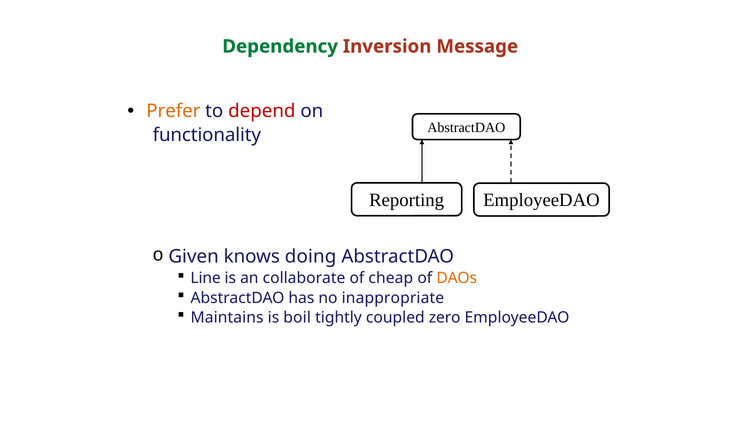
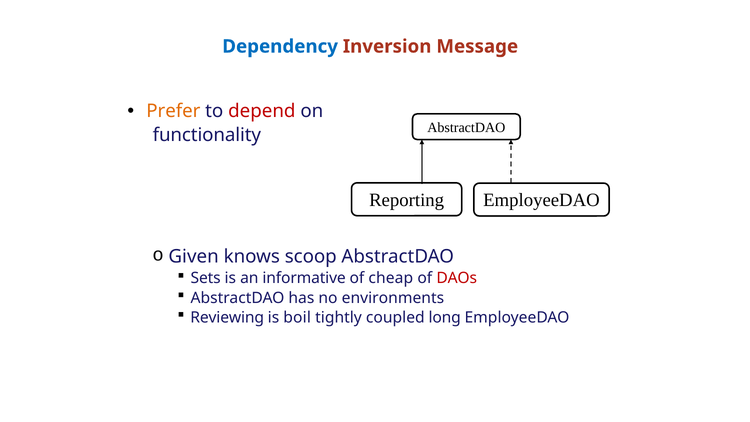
Dependency colour: green -> blue
doing: doing -> scoop
Line: Line -> Sets
collaborate: collaborate -> informative
DAOs colour: orange -> red
inappropriate: inappropriate -> environments
Maintains: Maintains -> Reviewing
zero: zero -> long
